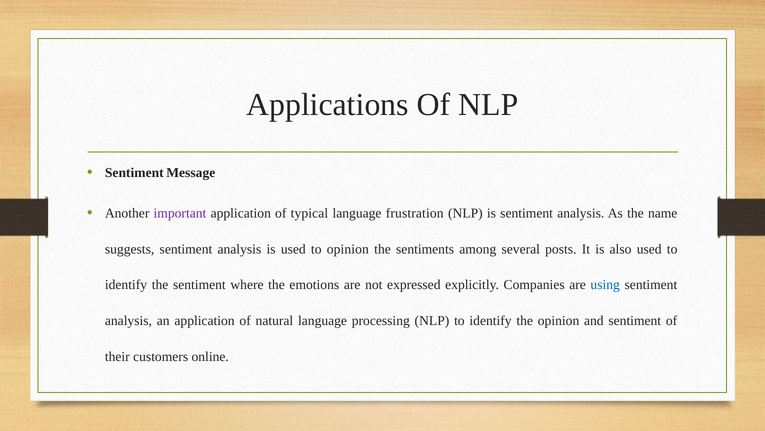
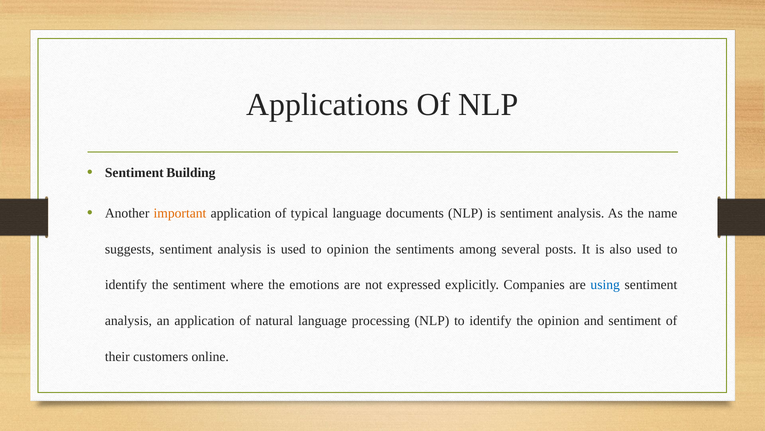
Message: Message -> Building
important colour: purple -> orange
frustration: frustration -> documents
